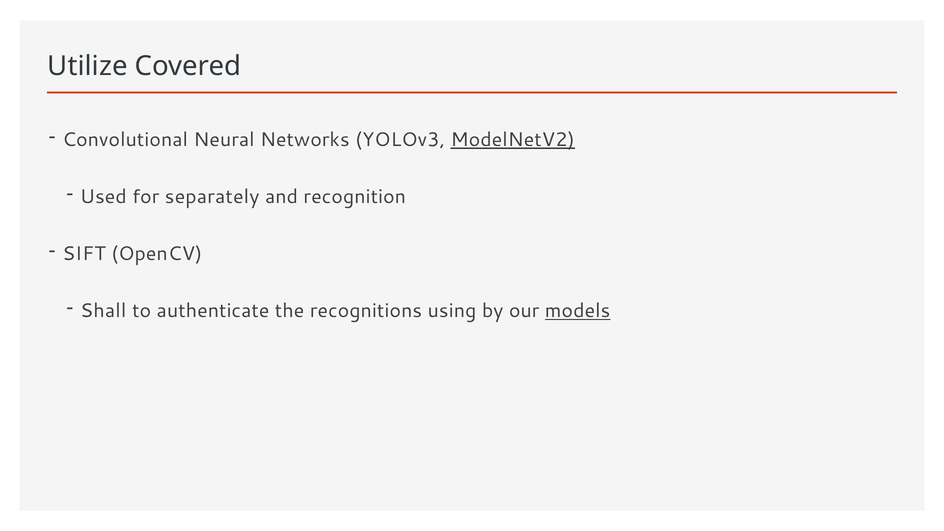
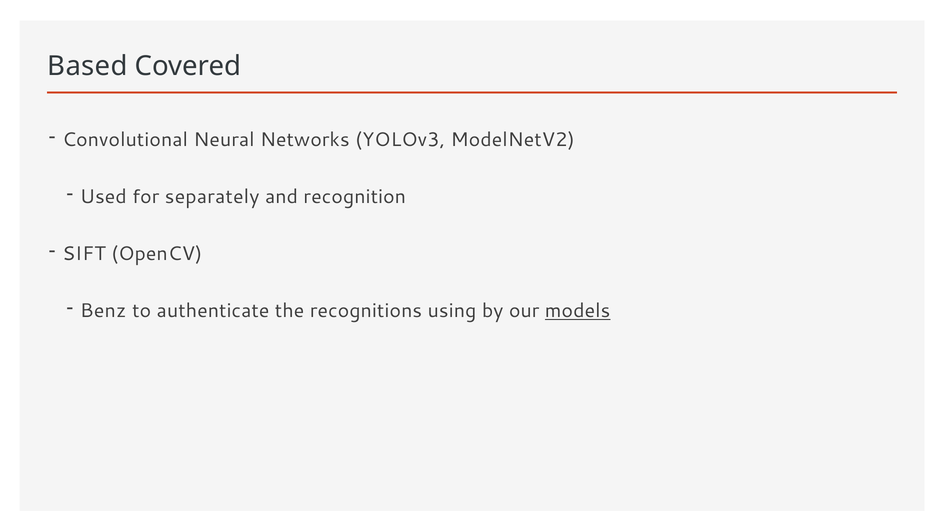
Utilize: Utilize -> Based
ModelNetV2 underline: present -> none
Shall: Shall -> Benz
